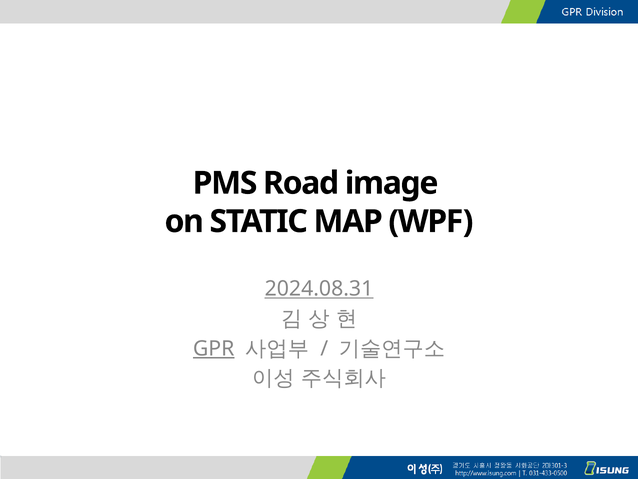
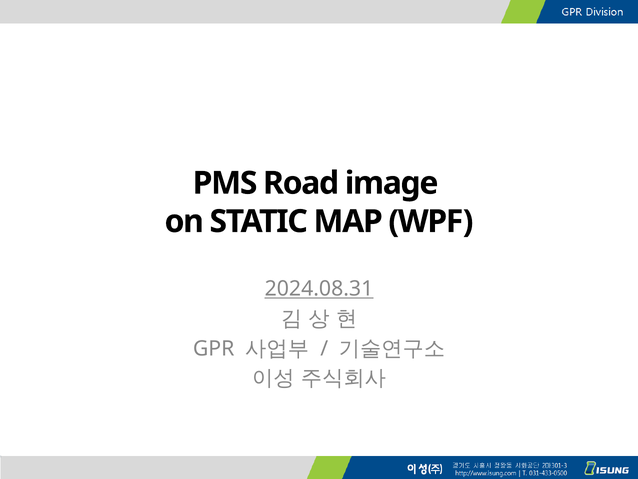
GPR underline: present -> none
